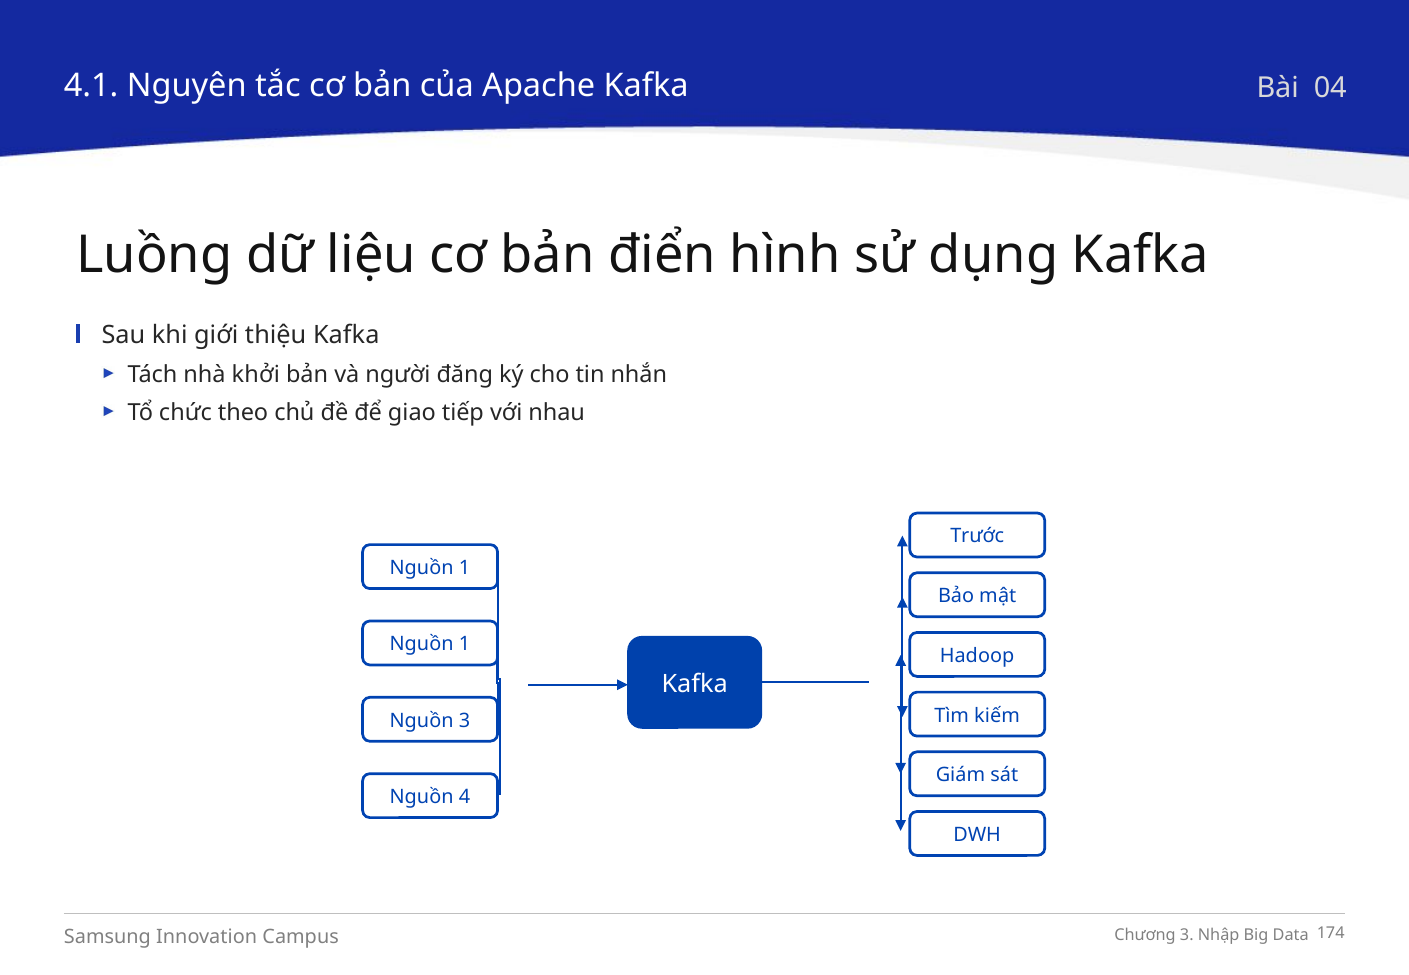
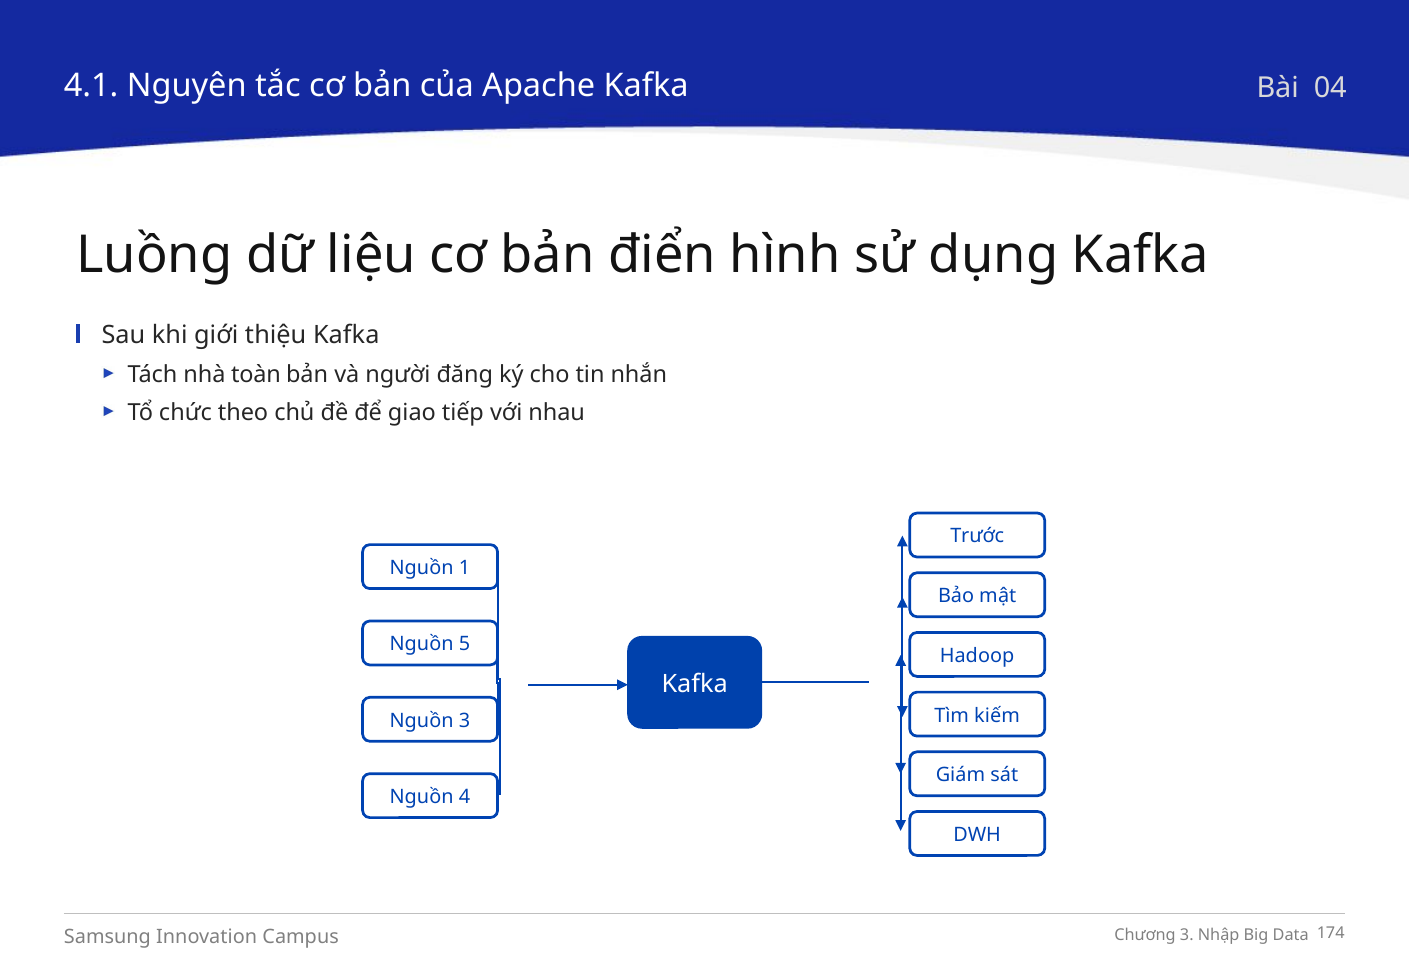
khởi: khởi -> toàn
1 at (464, 645): 1 -> 5
